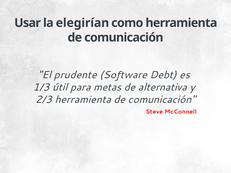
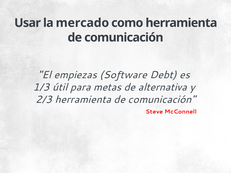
elegirían: elegirían -> mercado
prudente: prudente -> empiezas
